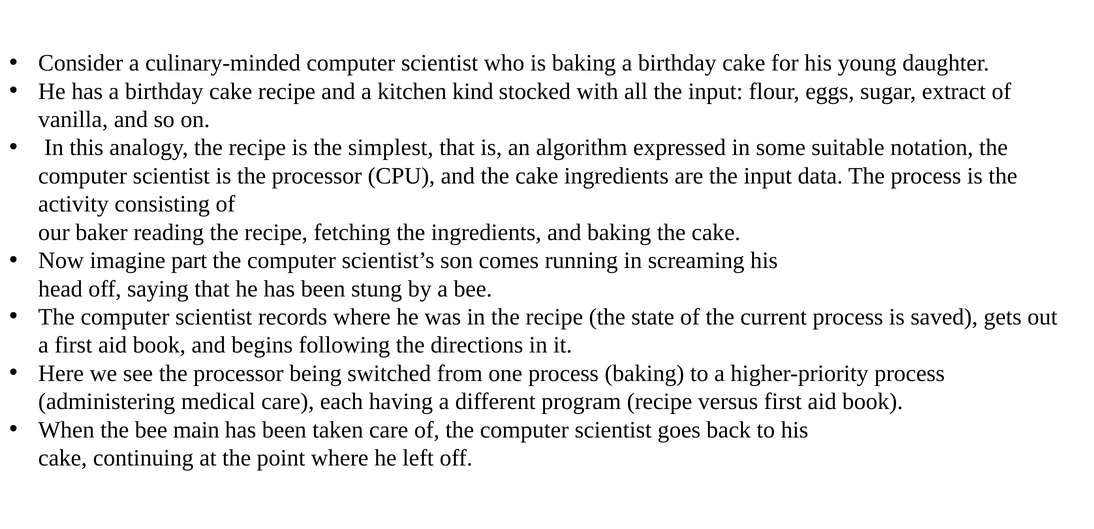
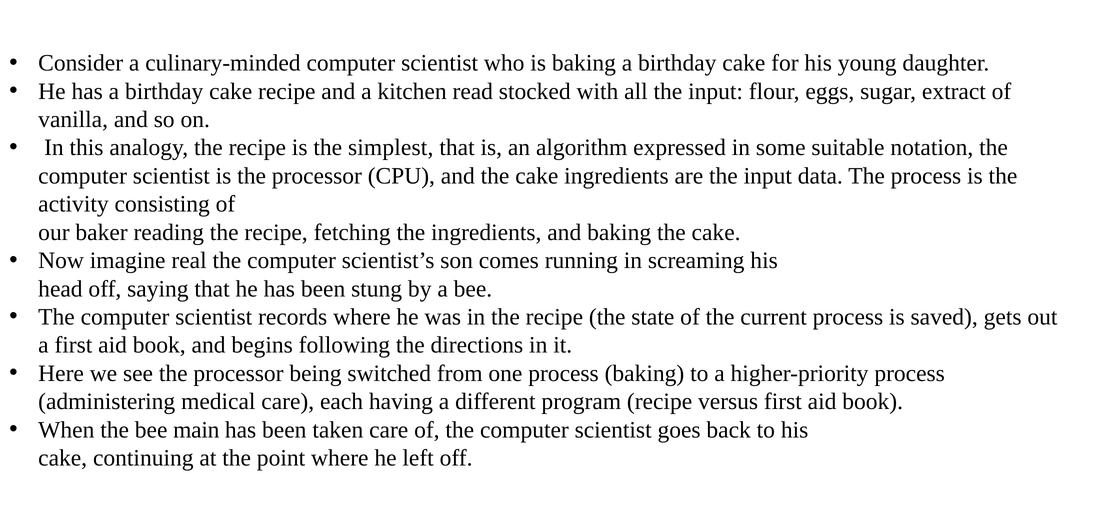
kind: kind -> read
part: part -> real
